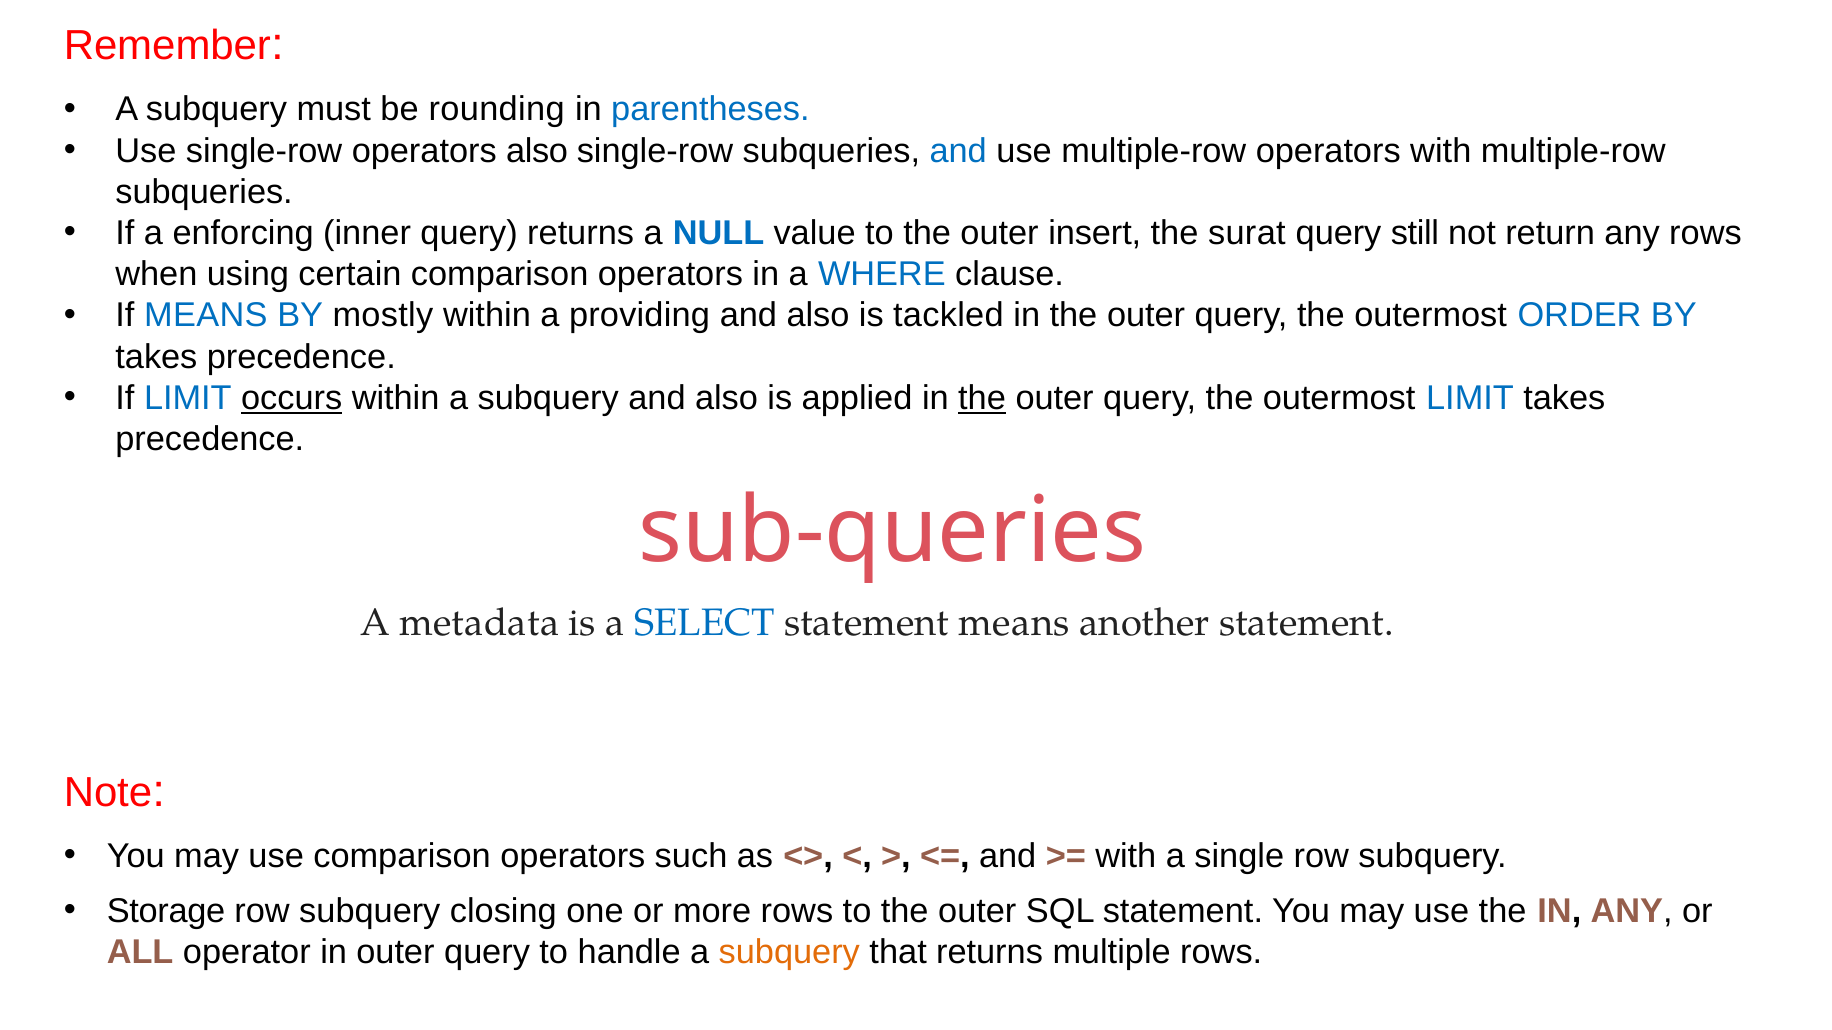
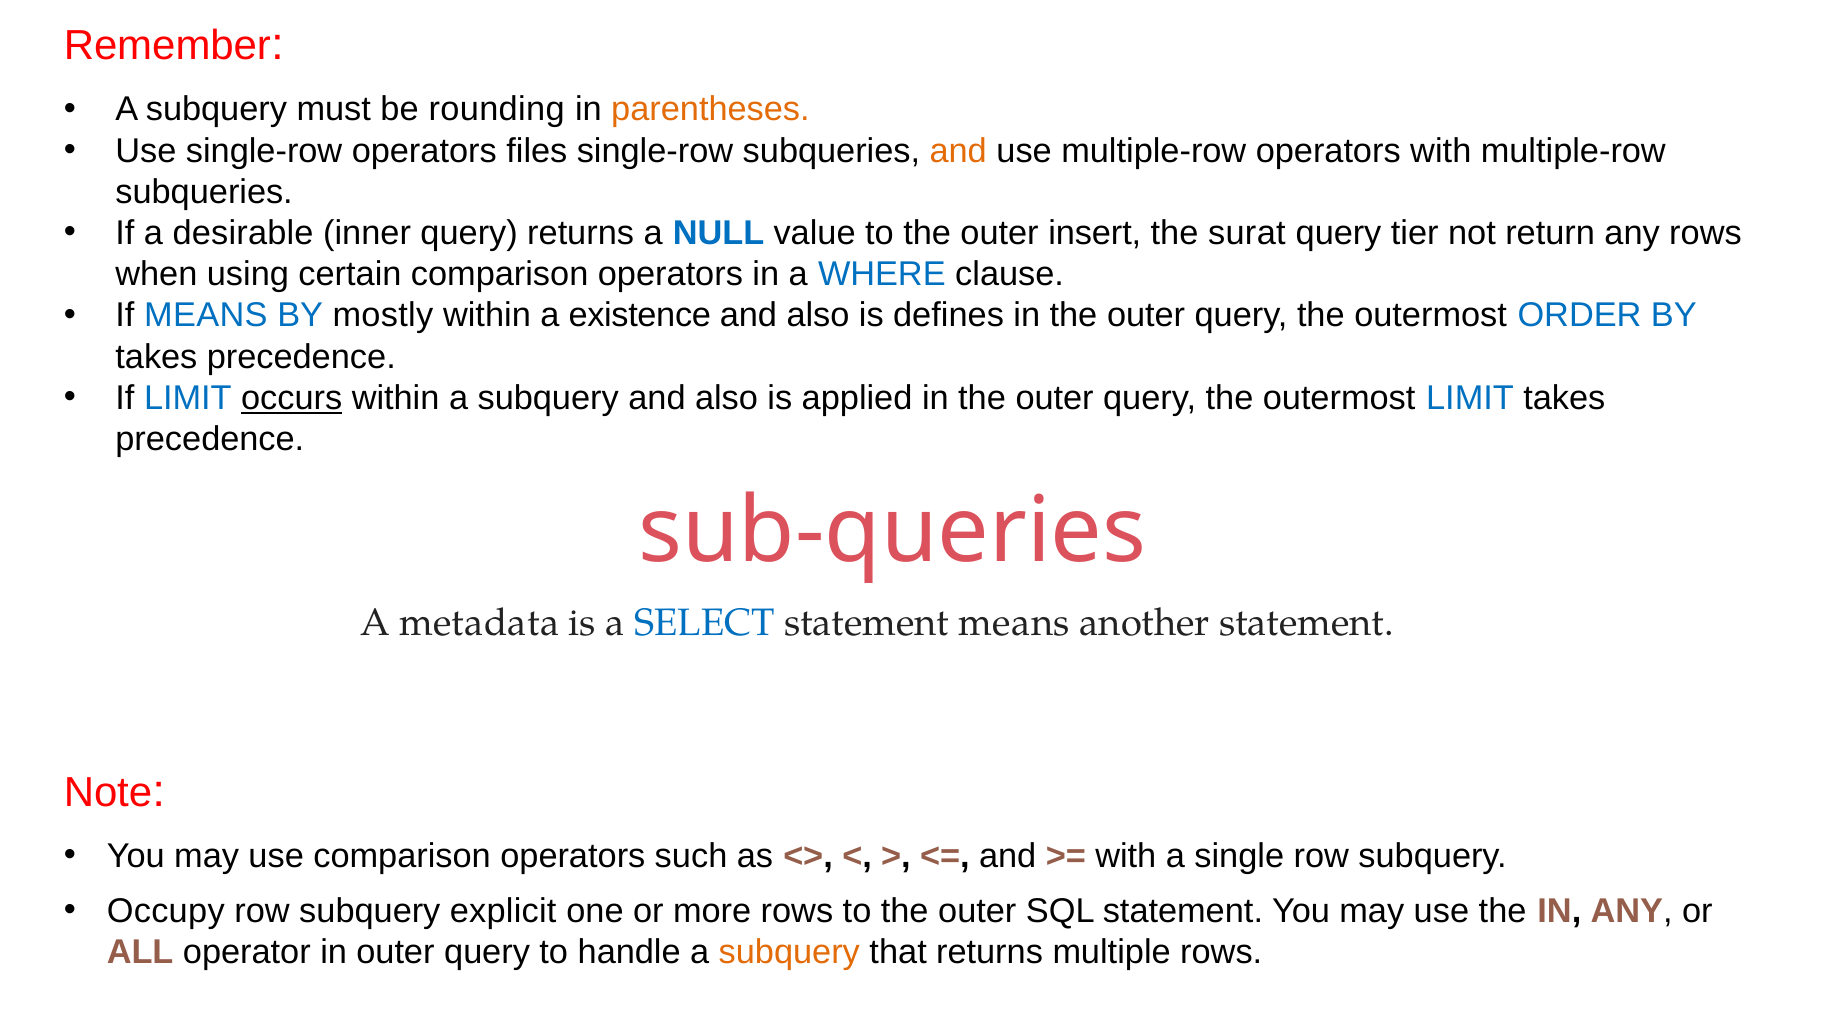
parentheses colour: blue -> orange
operators also: also -> files
and at (958, 151) colour: blue -> orange
enforcing: enforcing -> desirable
still: still -> tier
providing: providing -> existence
tackled: tackled -> defines
the at (982, 398) underline: present -> none
Storage: Storage -> Occupy
closing: closing -> explicit
